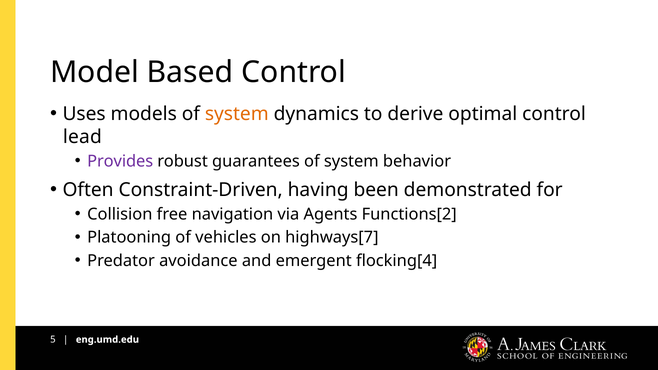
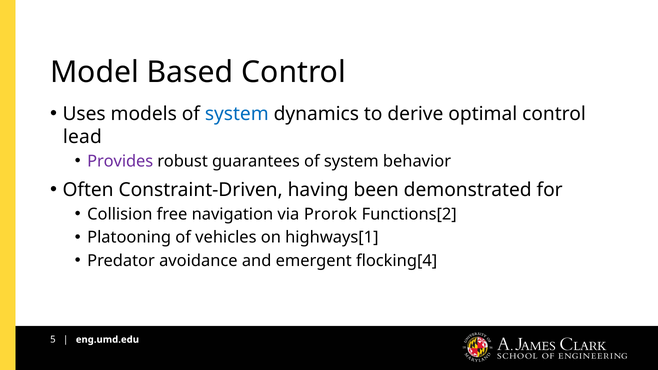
system at (237, 114) colour: orange -> blue
Agents: Agents -> Prorok
highways[7: highways[7 -> highways[1
